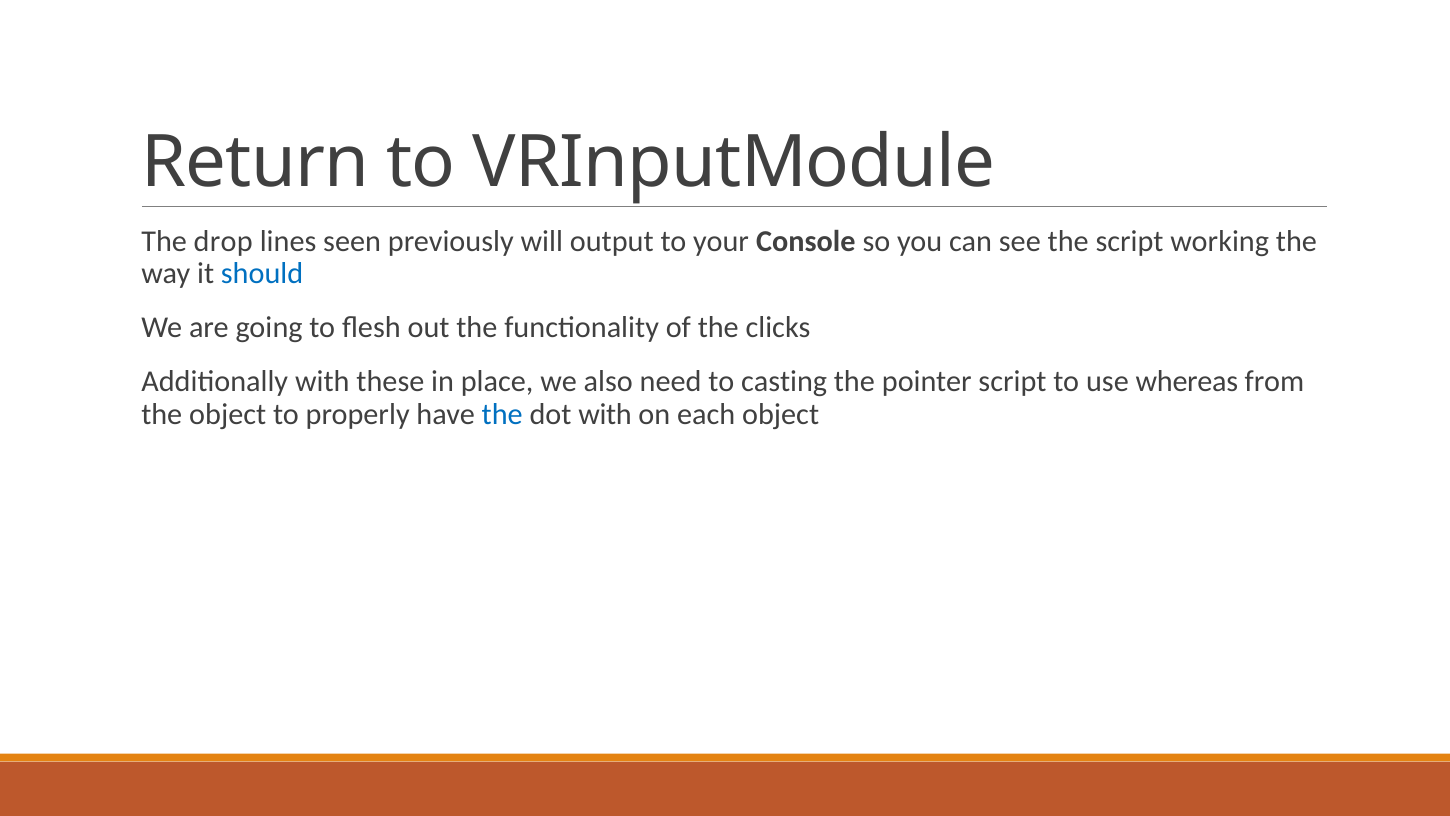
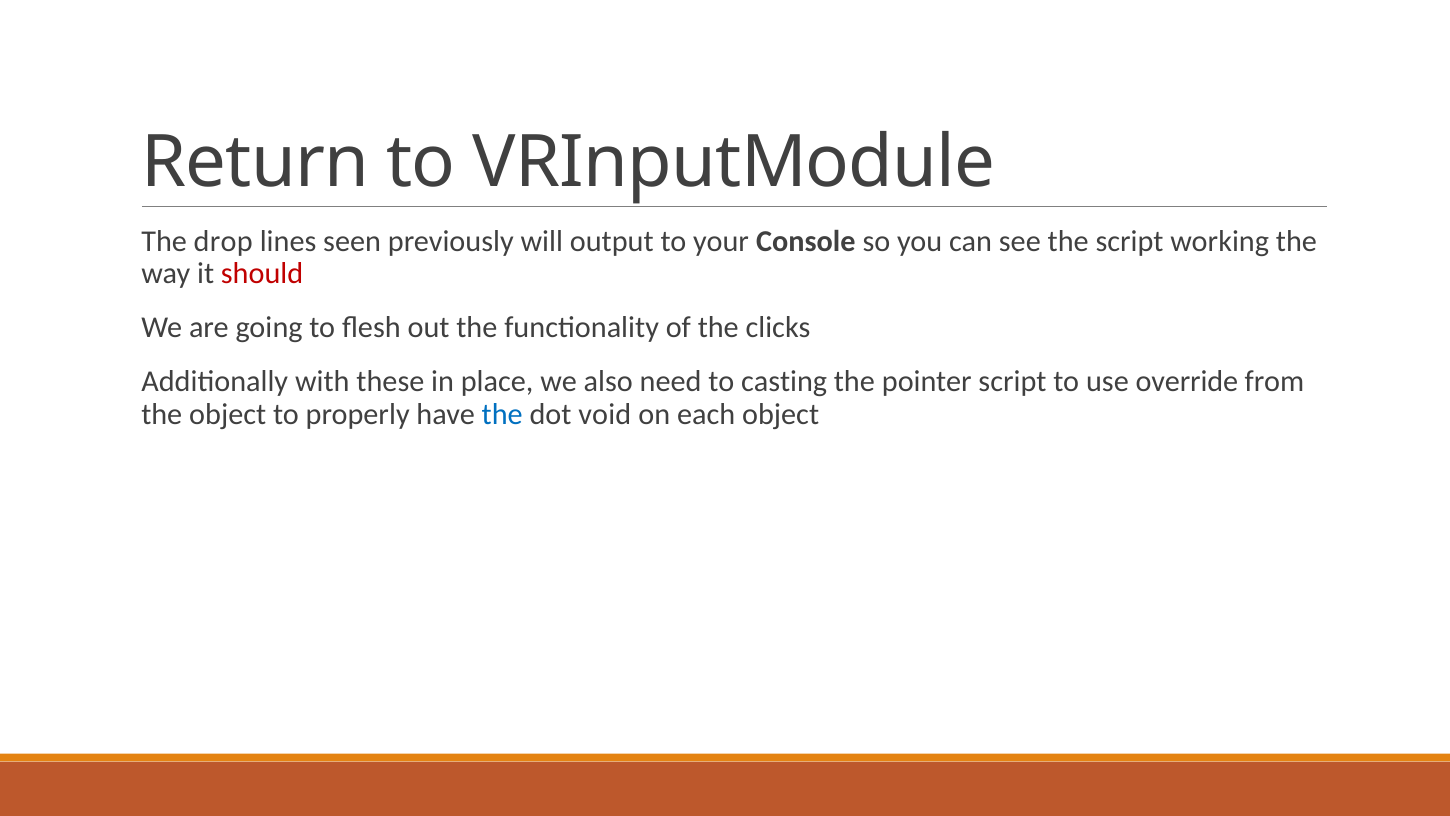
should colour: blue -> red
whereas: whereas -> override
dot with: with -> void
